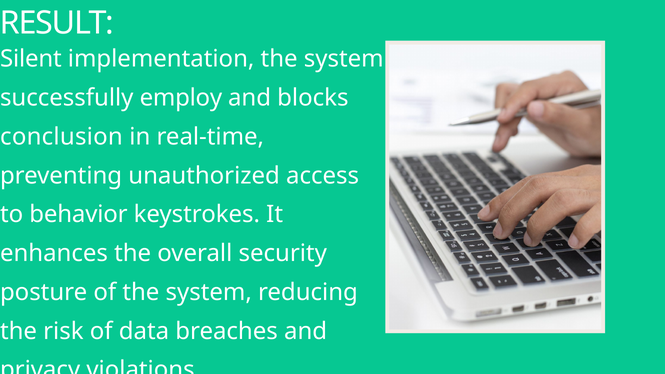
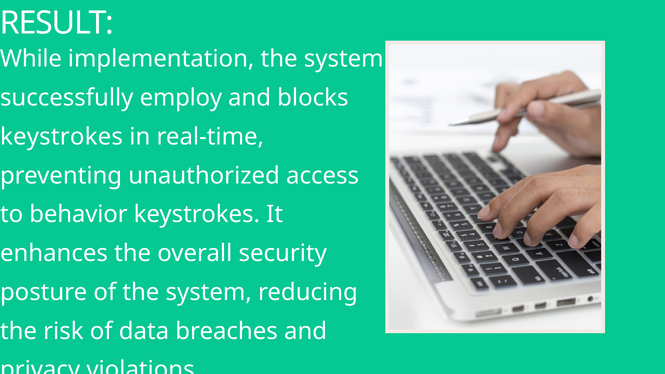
Silent: Silent -> While
conclusion at (61, 137): conclusion -> keystrokes
